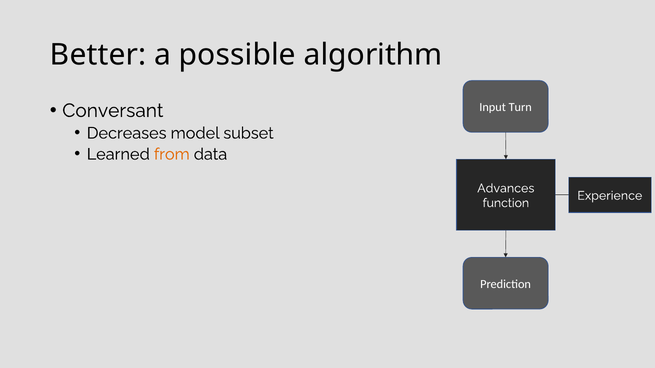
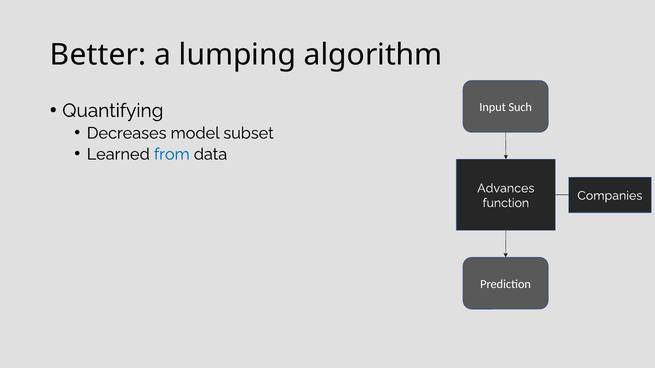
possible: possible -> lumping
Conversant: Conversant -> Quantifying
Turn: Turn -> Such
from colour: orange -> blue
Experience: Experience -> Companies
